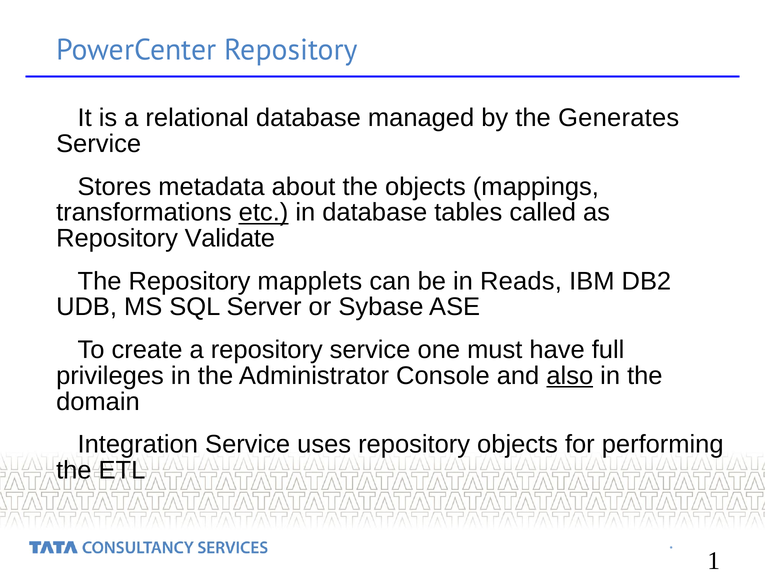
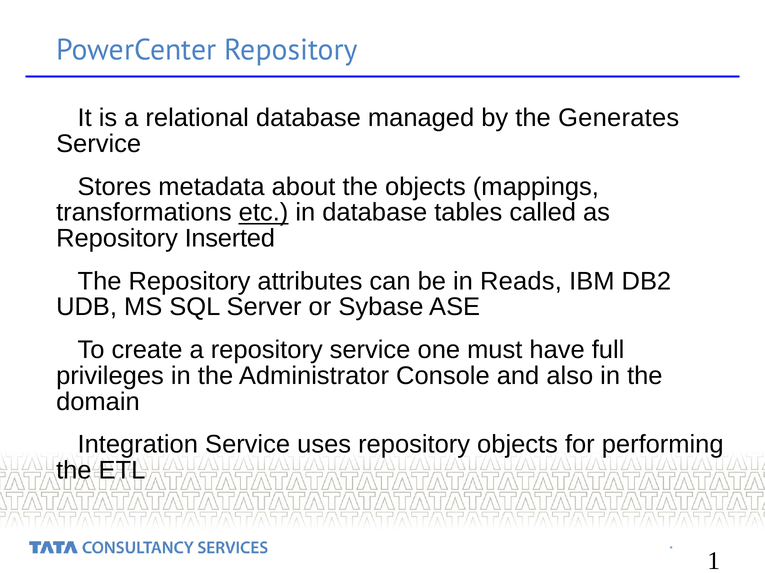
Validate: Validate -> Inserted
mapplets: mapplets -> attributes
also underline: present -> none
